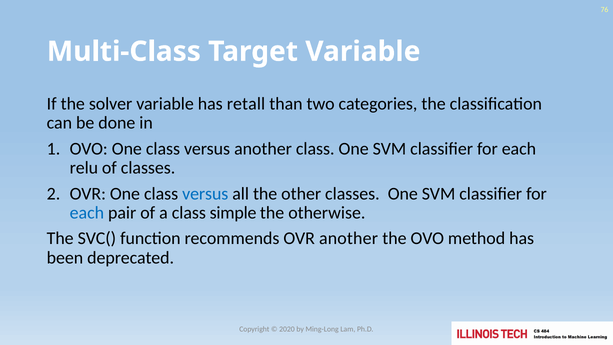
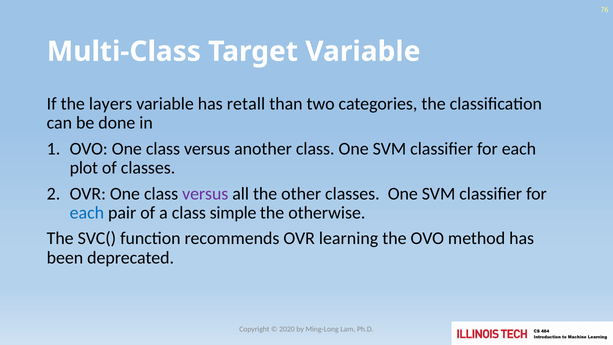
solver: solver -> layers
relu: relu -> plot
versus at (205, 193) colour: blue -> purple
OVR another: another -> learning
